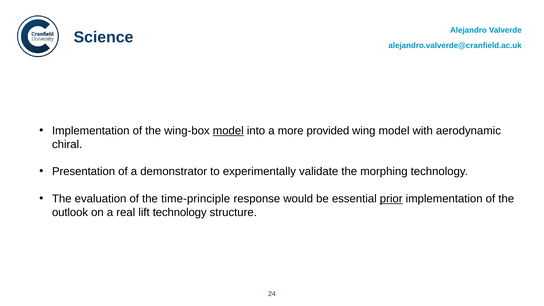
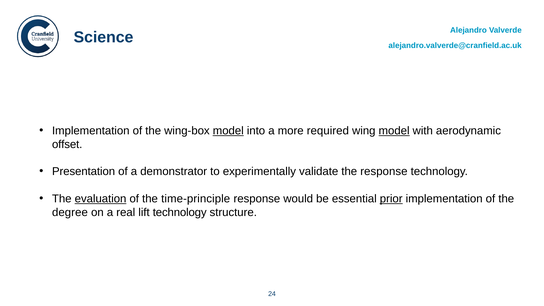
provided: provided -> required
model at (394, 131) underline: none -> present
chiral: chiral -> offset
the morphing: morphing -> response
evaluation underline: none -> present
outlook: outlook -> degree
